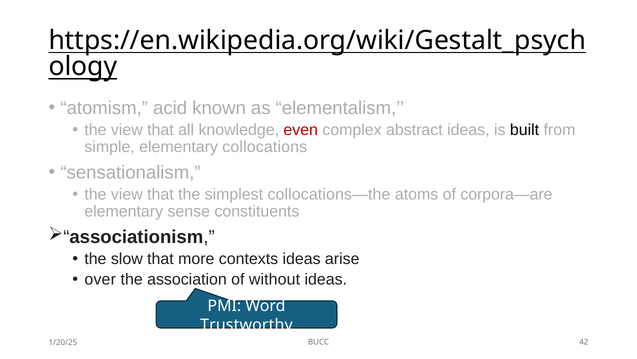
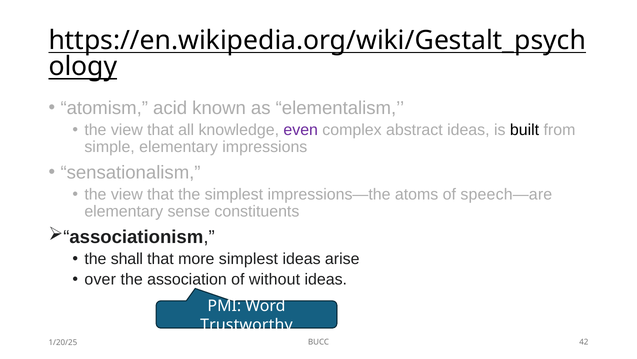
even colour: red -> purple
collocations: collocations -> impressions
collocations—the: collocations—the -> impressions—the
corpora—are: corpora—are -> speech—are
slow: slow -> shall
more contexts: contexts -> simplest
